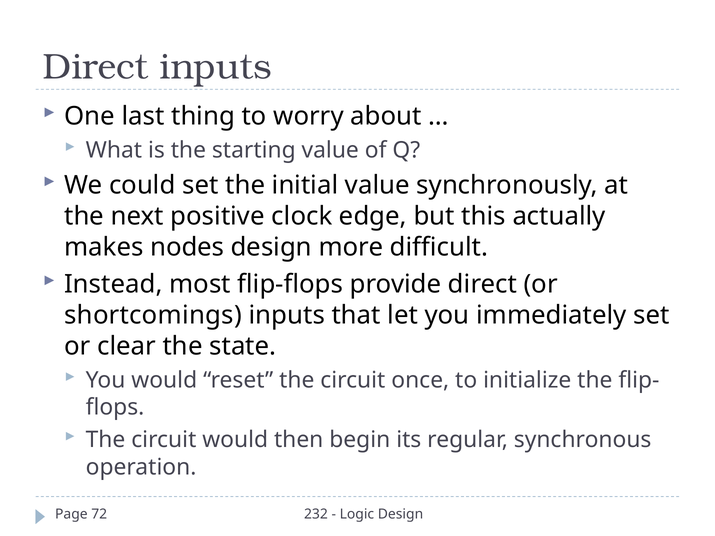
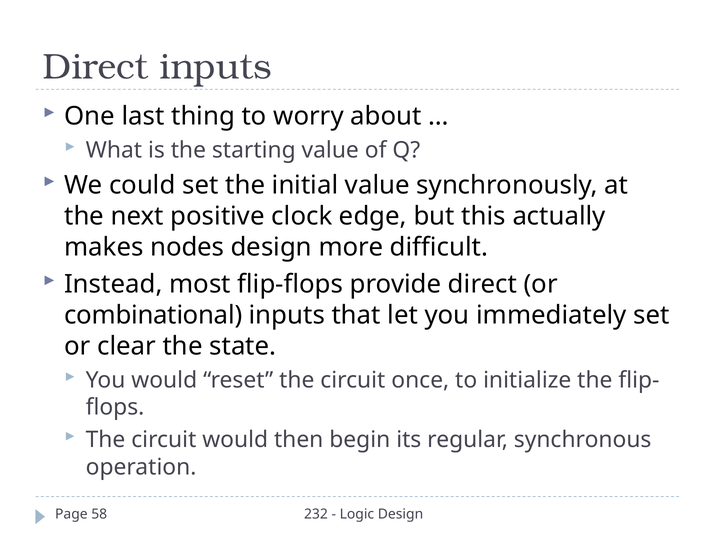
shortcomings: shortcomings -> combinational
72: 72 -> 58
